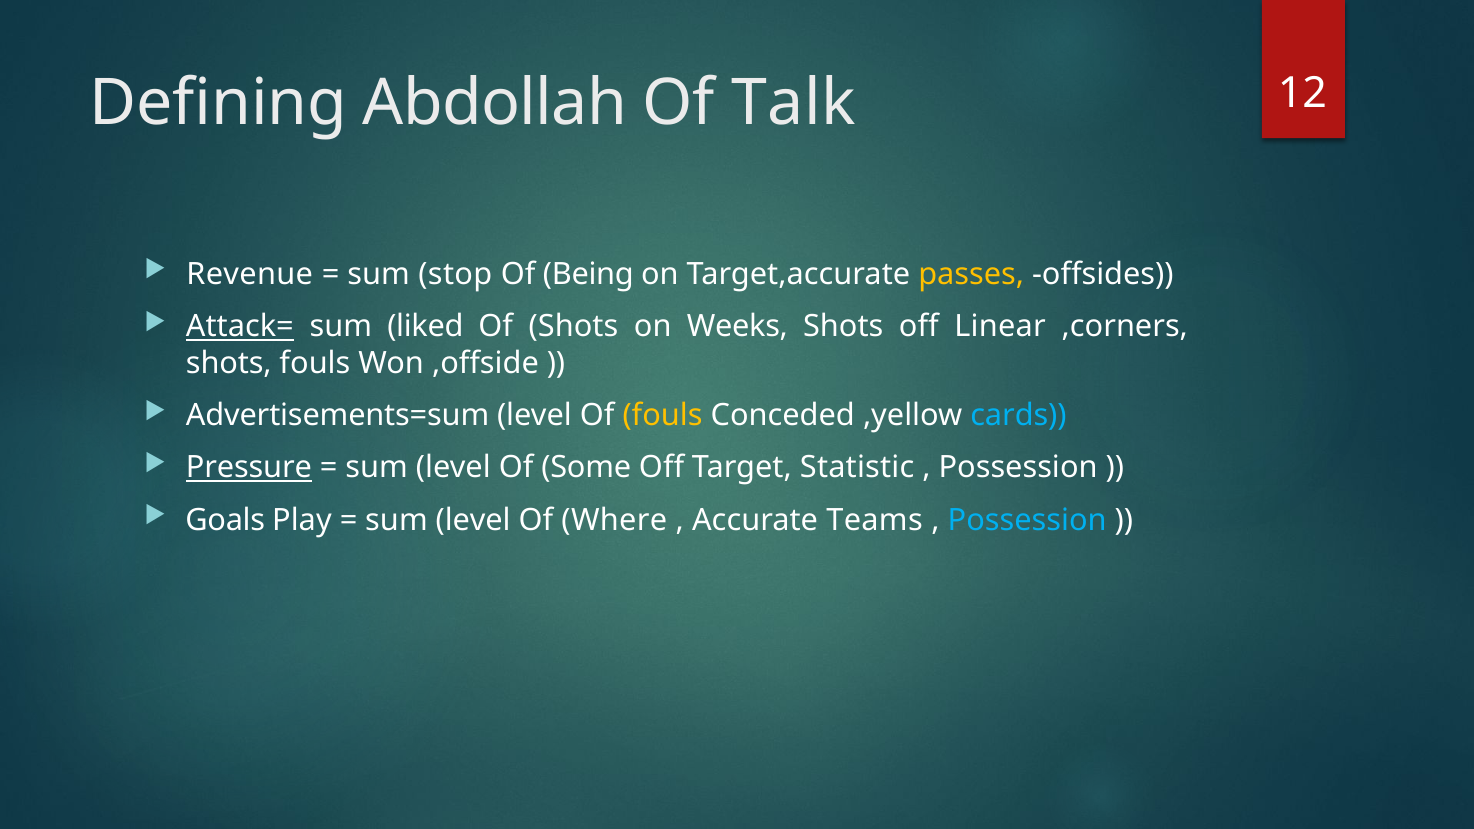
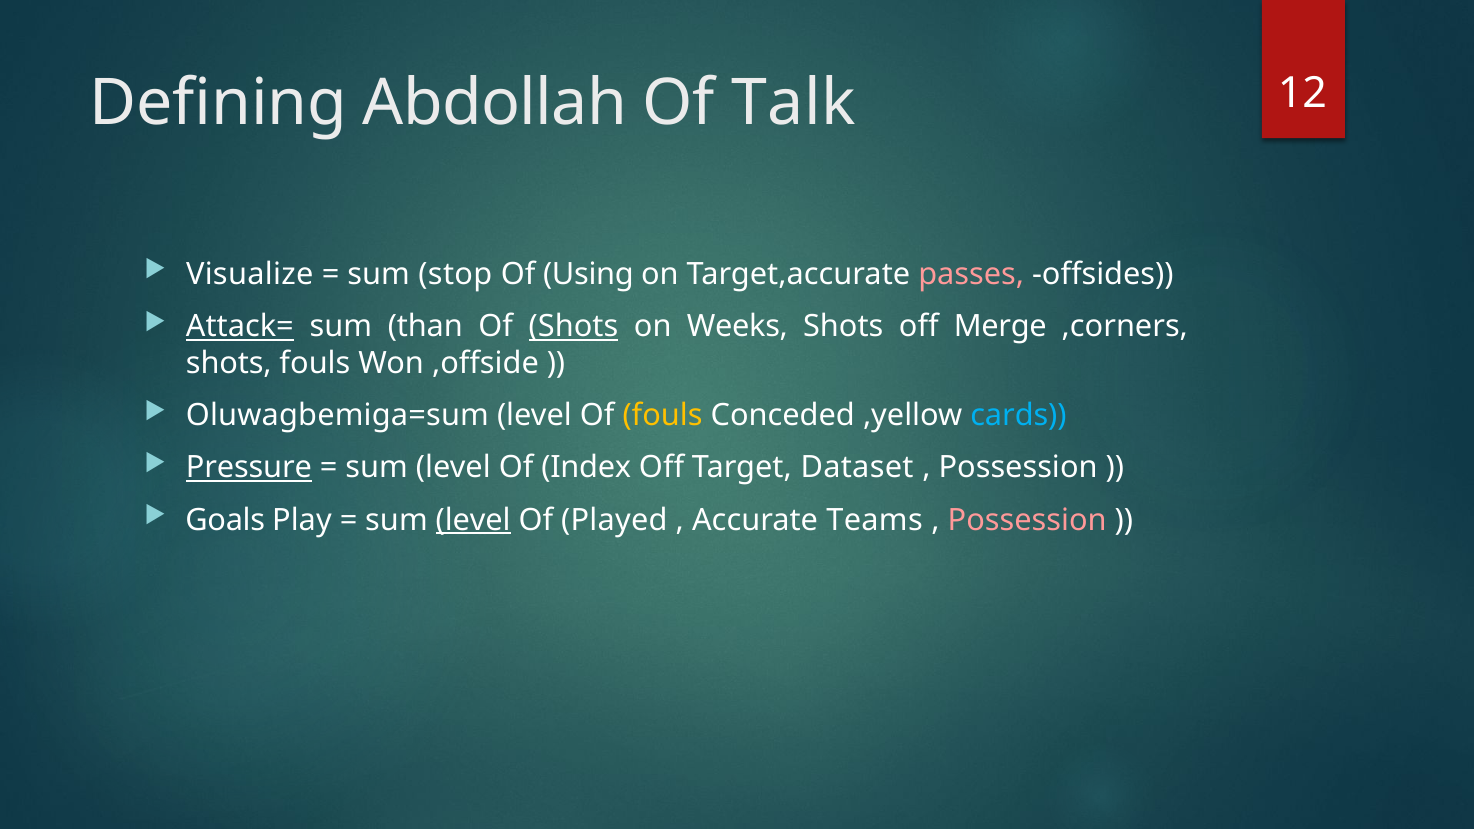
Revenue: Revenue -> Visualize
Being: Being -> Using
passes colour: yellow -> pink
liked: liked -> than
Shots at (573, 327) underline: none -> present
Linear: Linear -> Merge
Advertisements=sum: Advertisements=sum -> Oluwagbemiga=sum
Some: Some -> Index
Statistic: Statistic -> Dataset
level at (473, 520) underline: none -> present
Where: Where -> Played
Possession at (1027, 520) colour: light blue -> pink
